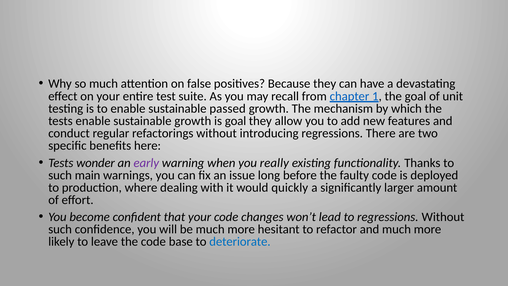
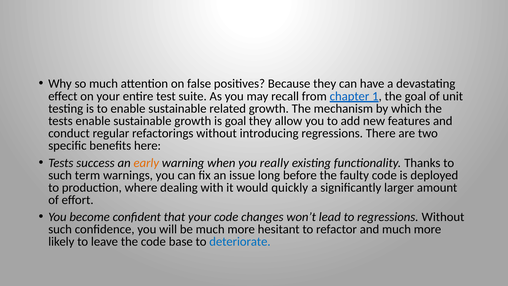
passed: passed -> related
wonder: wonder -> success
early colour: purple -> orange
main: main -> term
